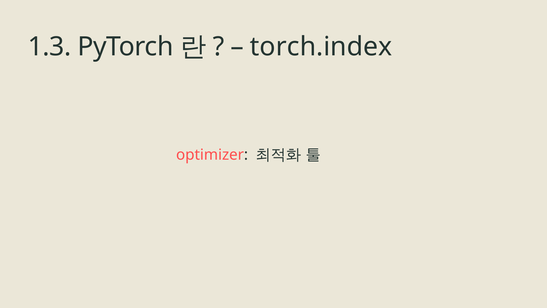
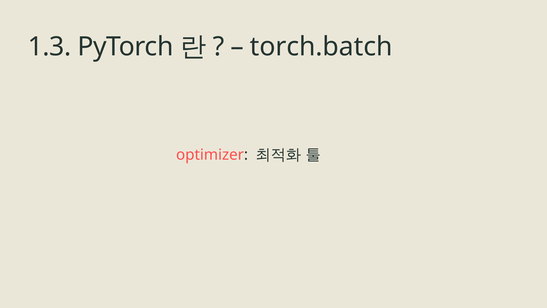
torch.index: torch.index -> torch.batch
